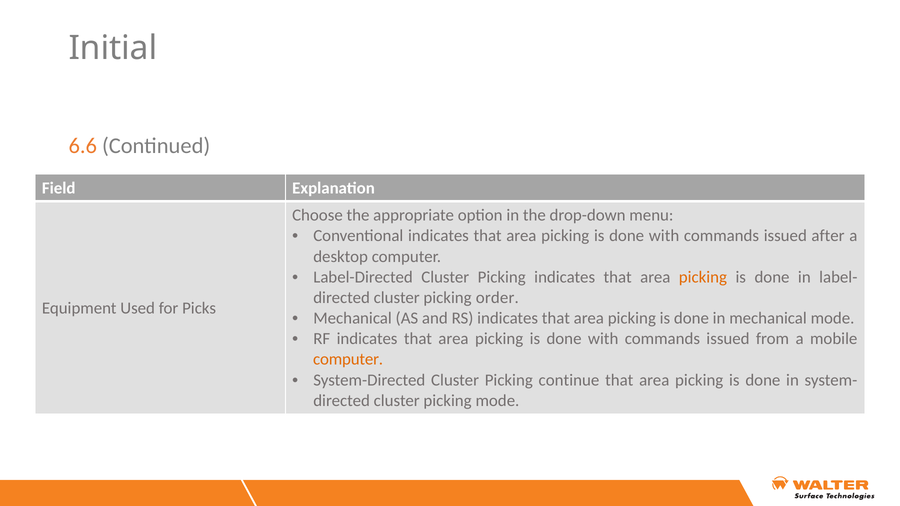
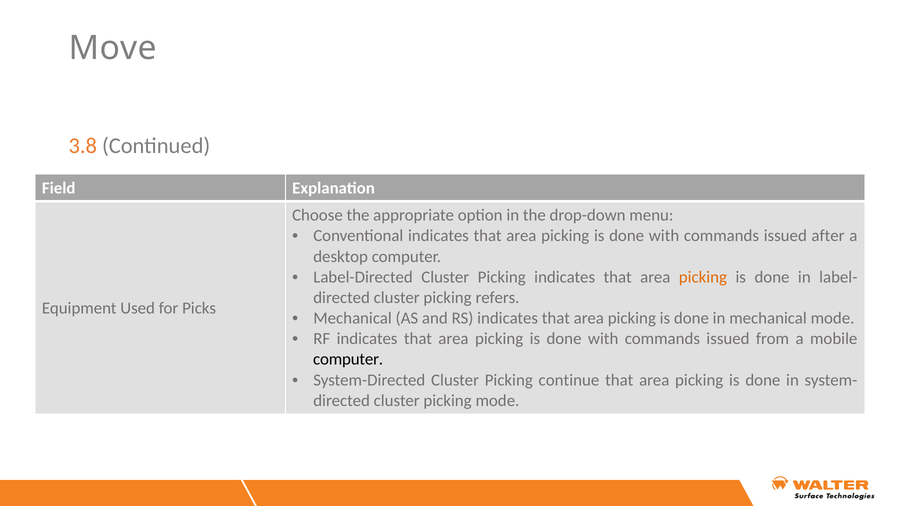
Initial: Initial -> Move
6.6: 6.6 -> 3.8
order: order -> refers
computer at (348, 360) colour: orange -> black
